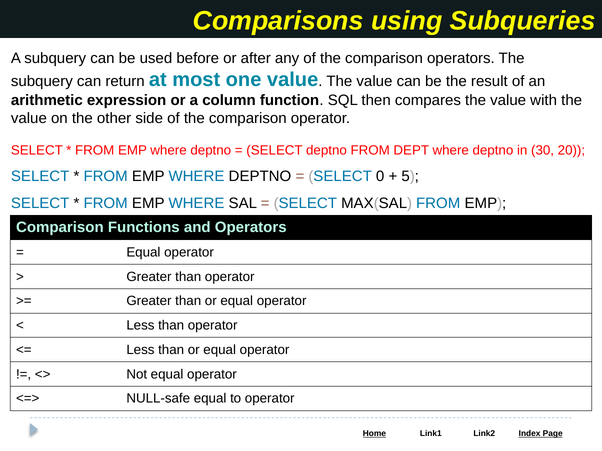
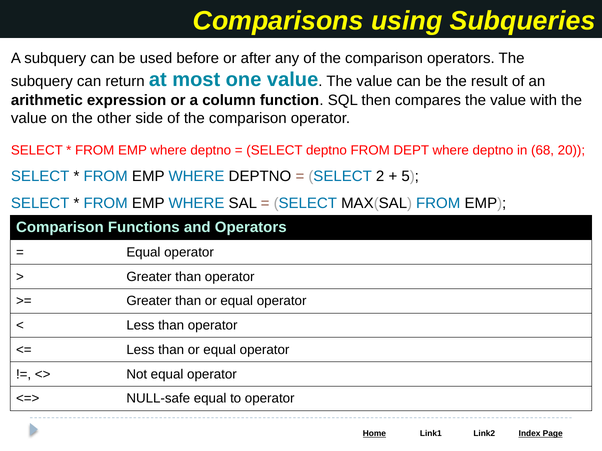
30: 30 -> 68
0: 0 -> 2
